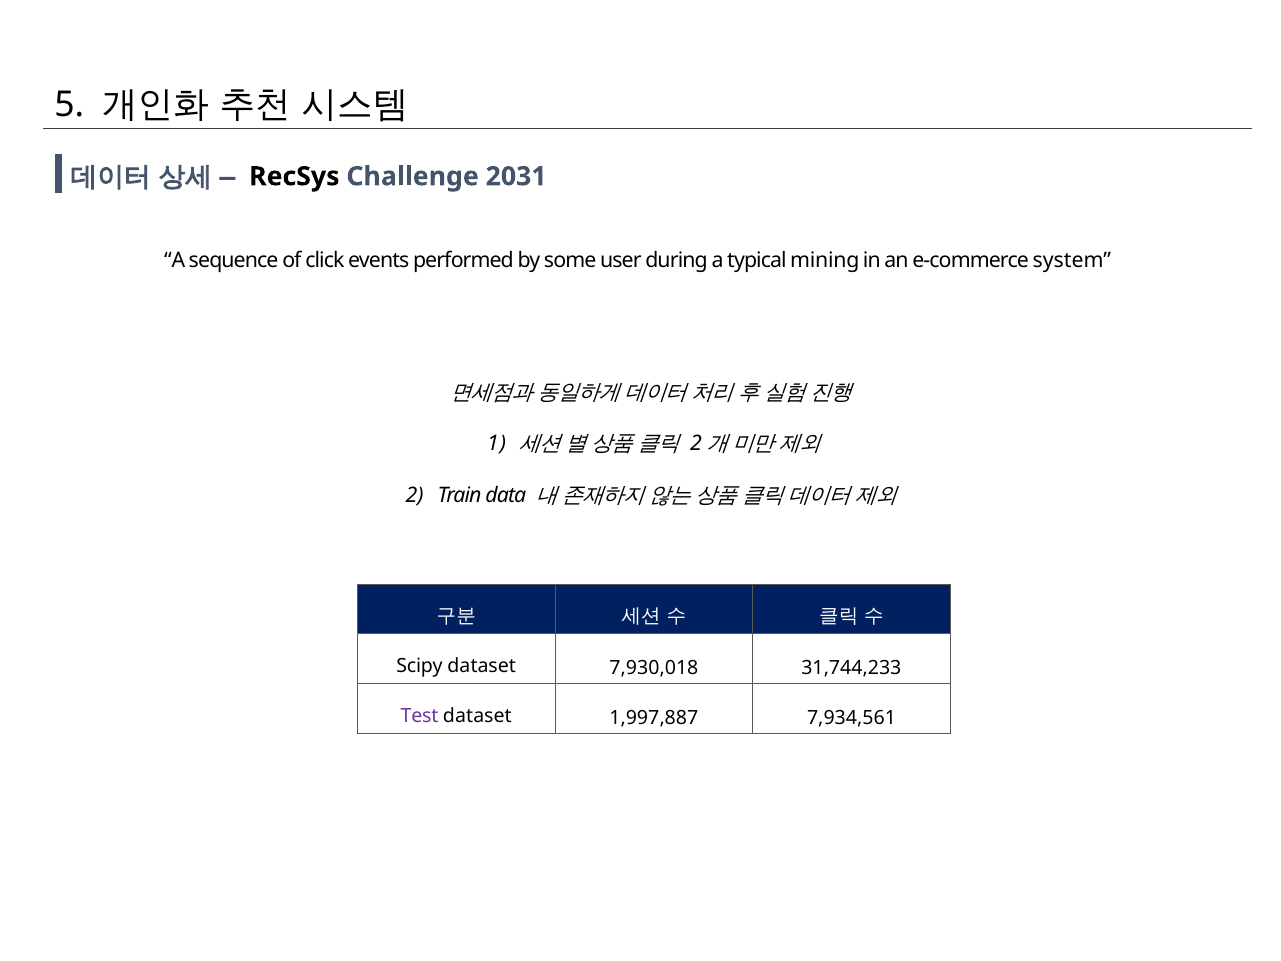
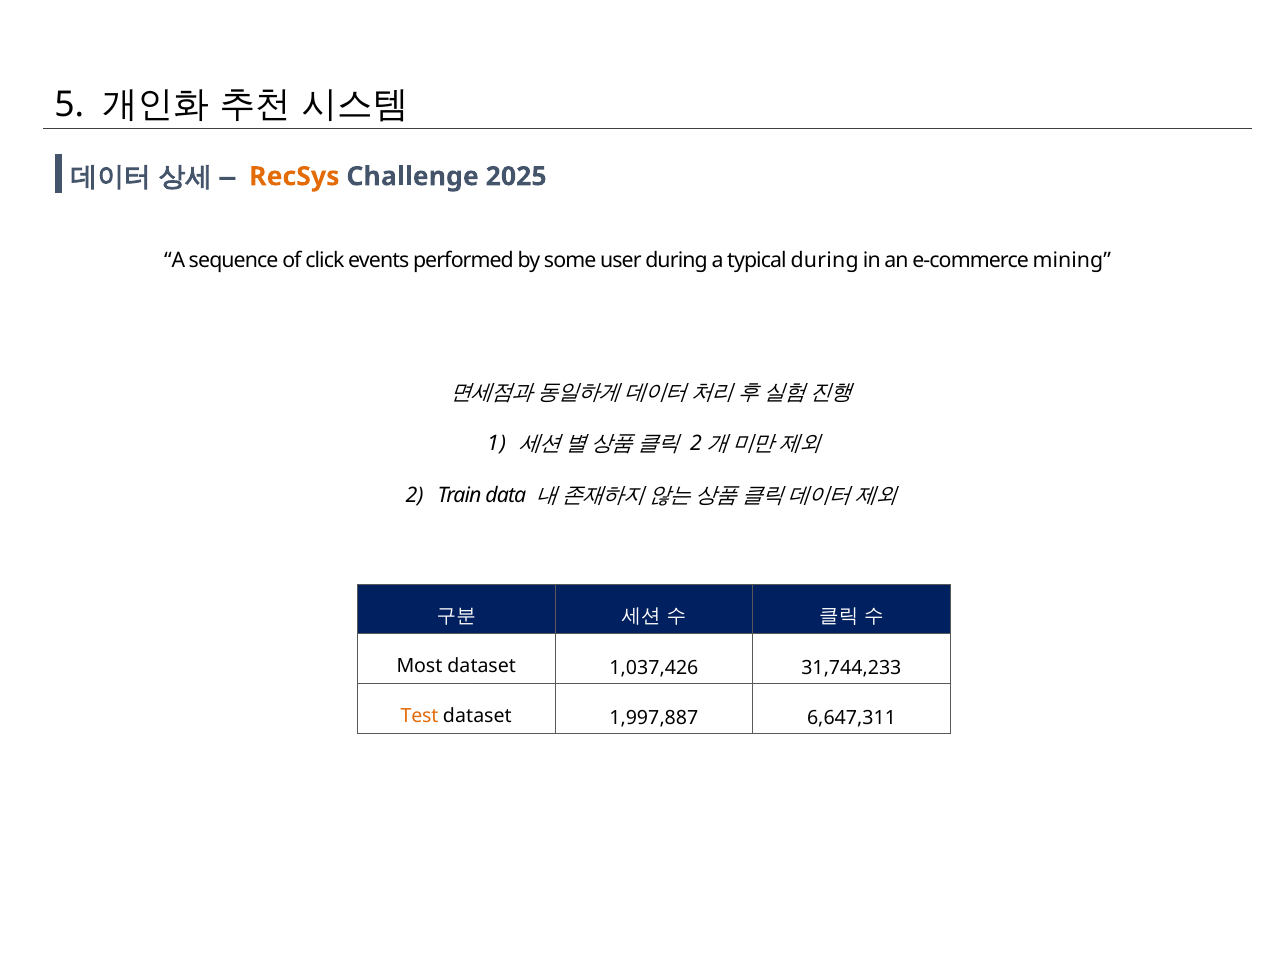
RecSys colour: black -> orange
2031: 2031 -> 2025
typical mining: mining -> during
system: system -> mining
Scipy: Scipy -> Most
7,930,018: 7,930,018 -> 1,037,426
Test colour: purple -> orange
7,934,561: 7,934,561 -> 6,647,311
